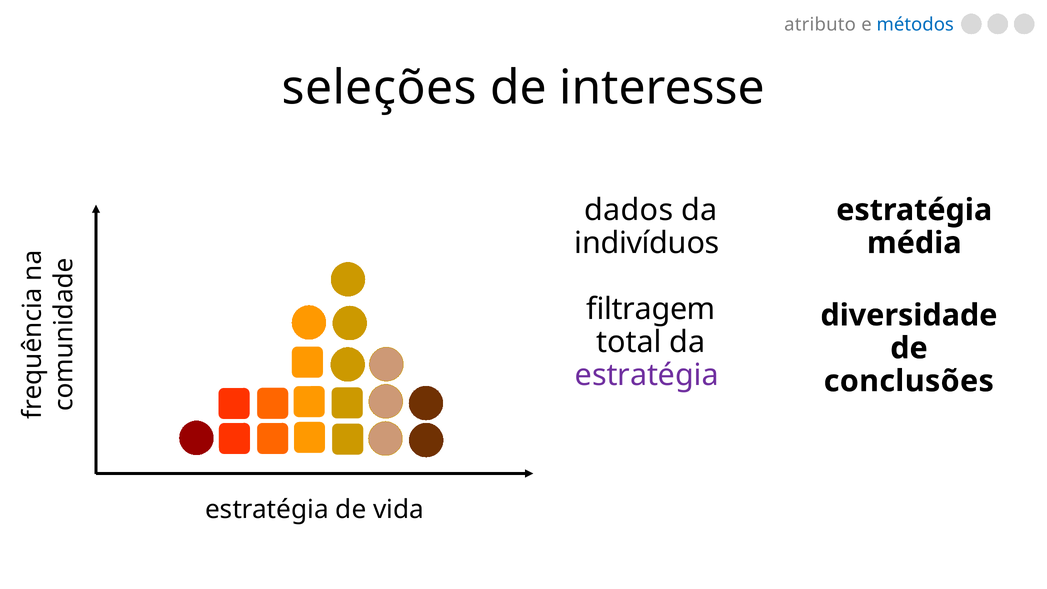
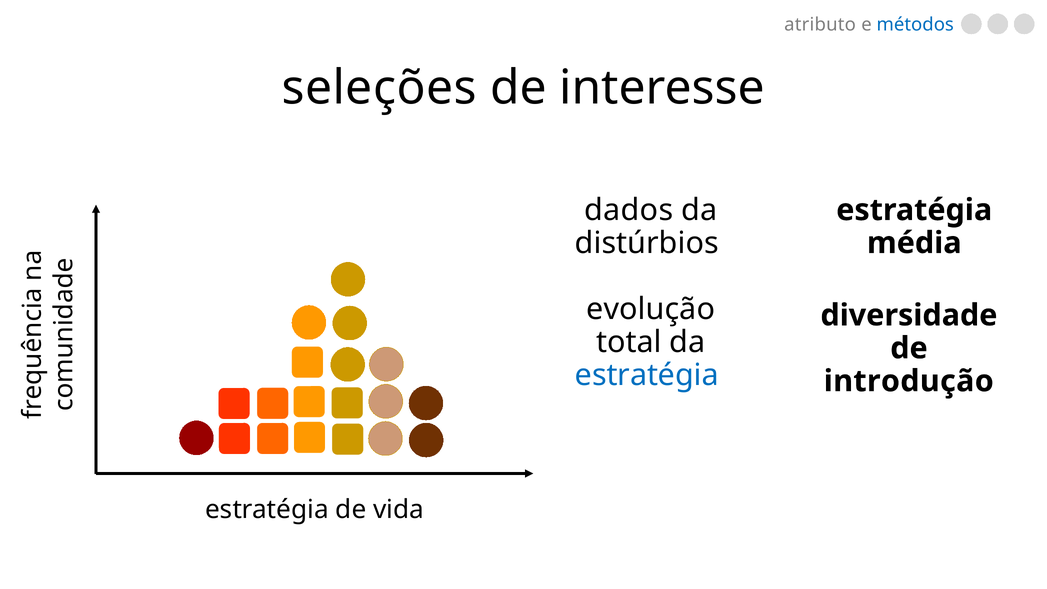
indivíduos: indivíduos -> distúrbios
filtragem: filtragem -> evolução
estratégia at (647, 375) colour: purple -> blue
conclusões: conclusões -> introdução
